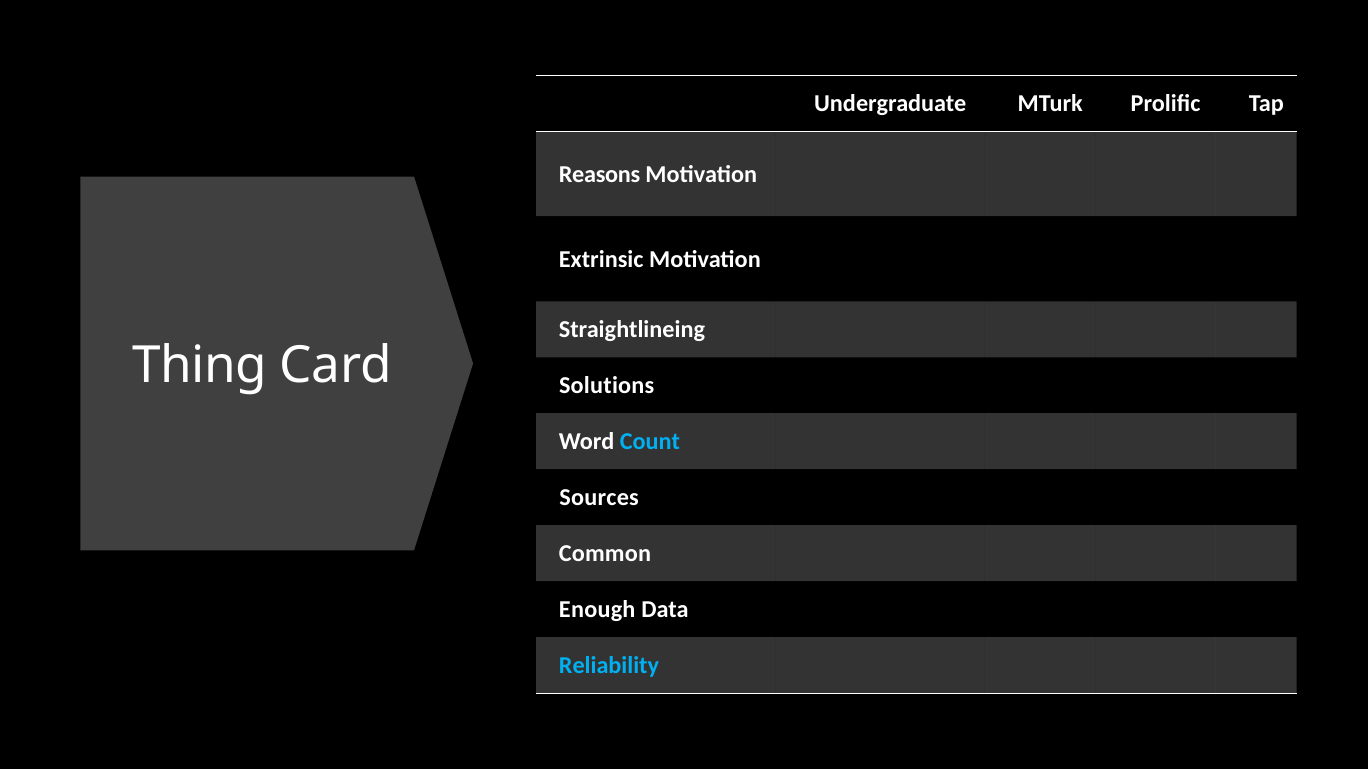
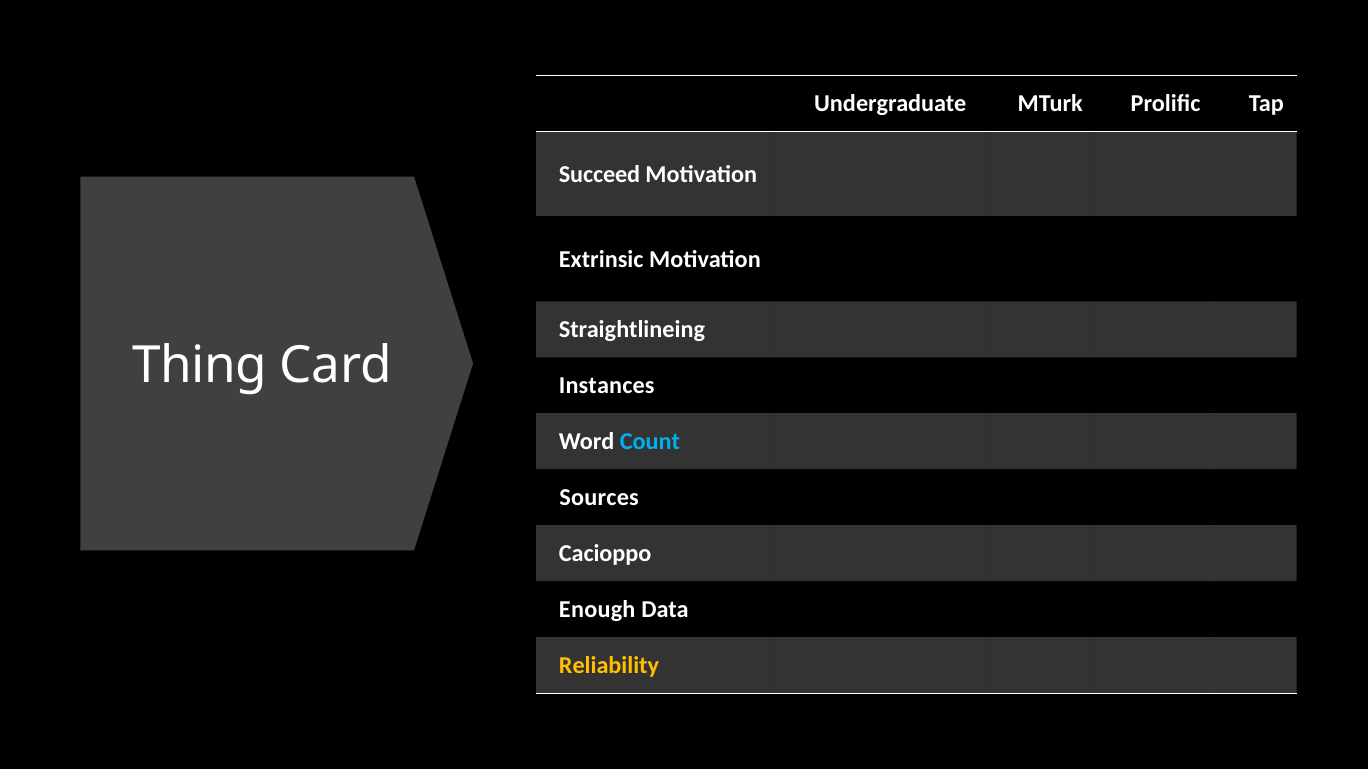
Reasons: Reasons -> Succeed
Solutions: Solutions -> Instances
Common: Common -> Cacioppo
Reliability colour: light blue -> yellow
